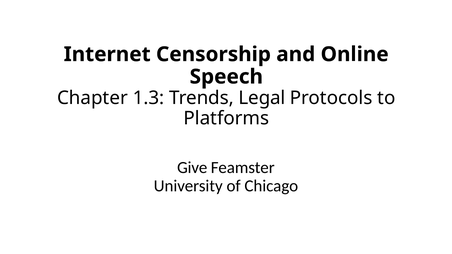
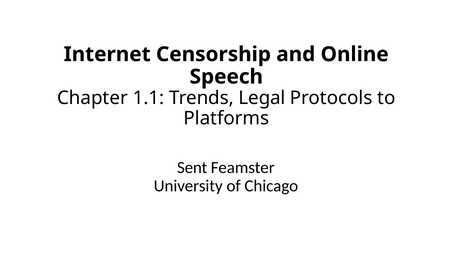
1.3: 1.3 -> 1.1
Give: Give -> Sent
